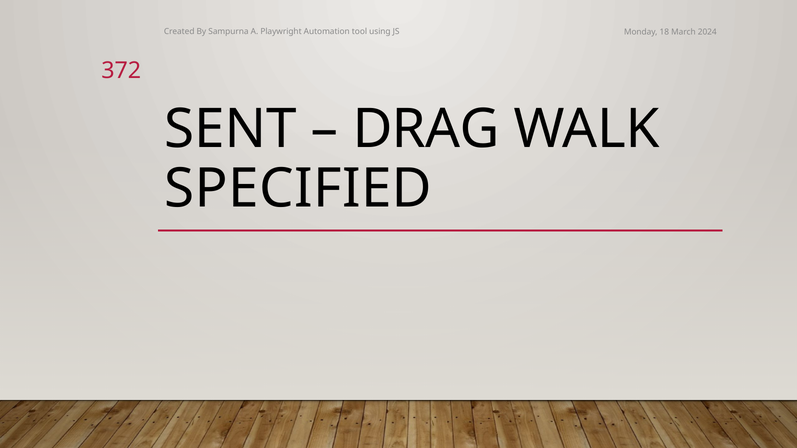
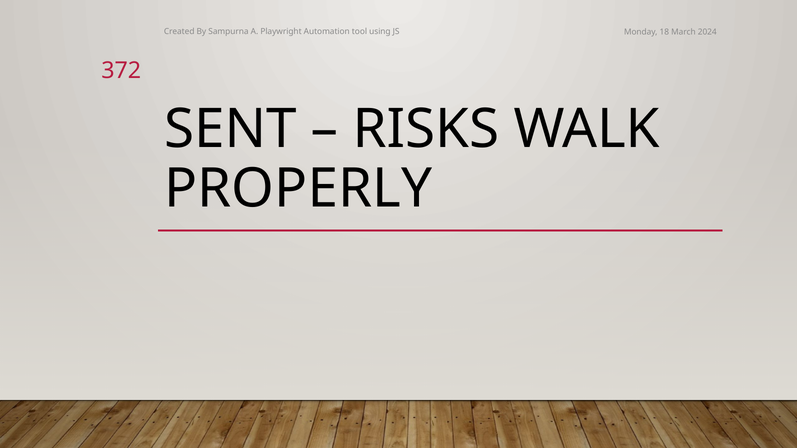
DRAG: DRAG -> RISKS
SPECIFIED: SPECIFIED -> PROPERLY
